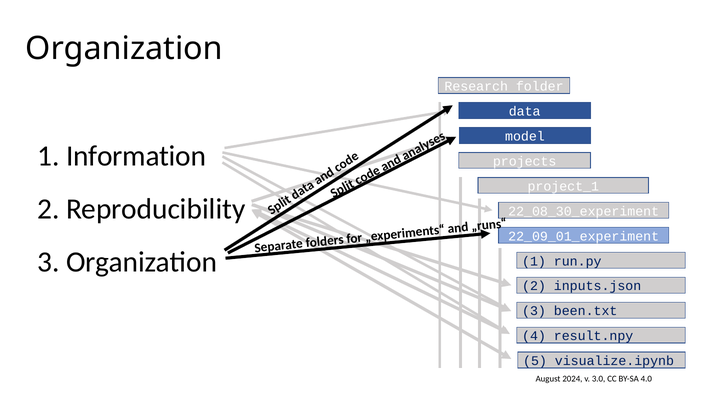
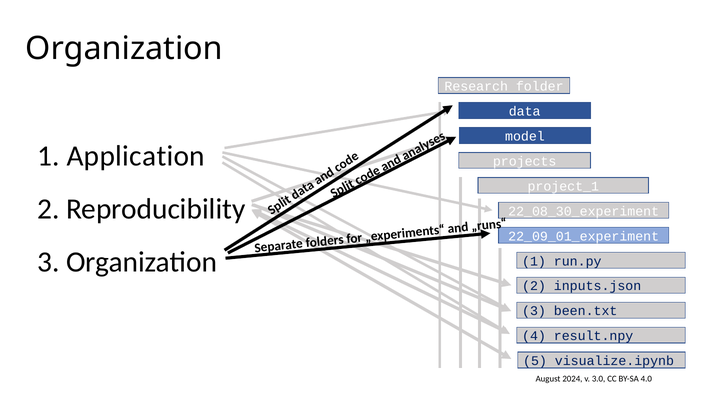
Information: Information -> Application
